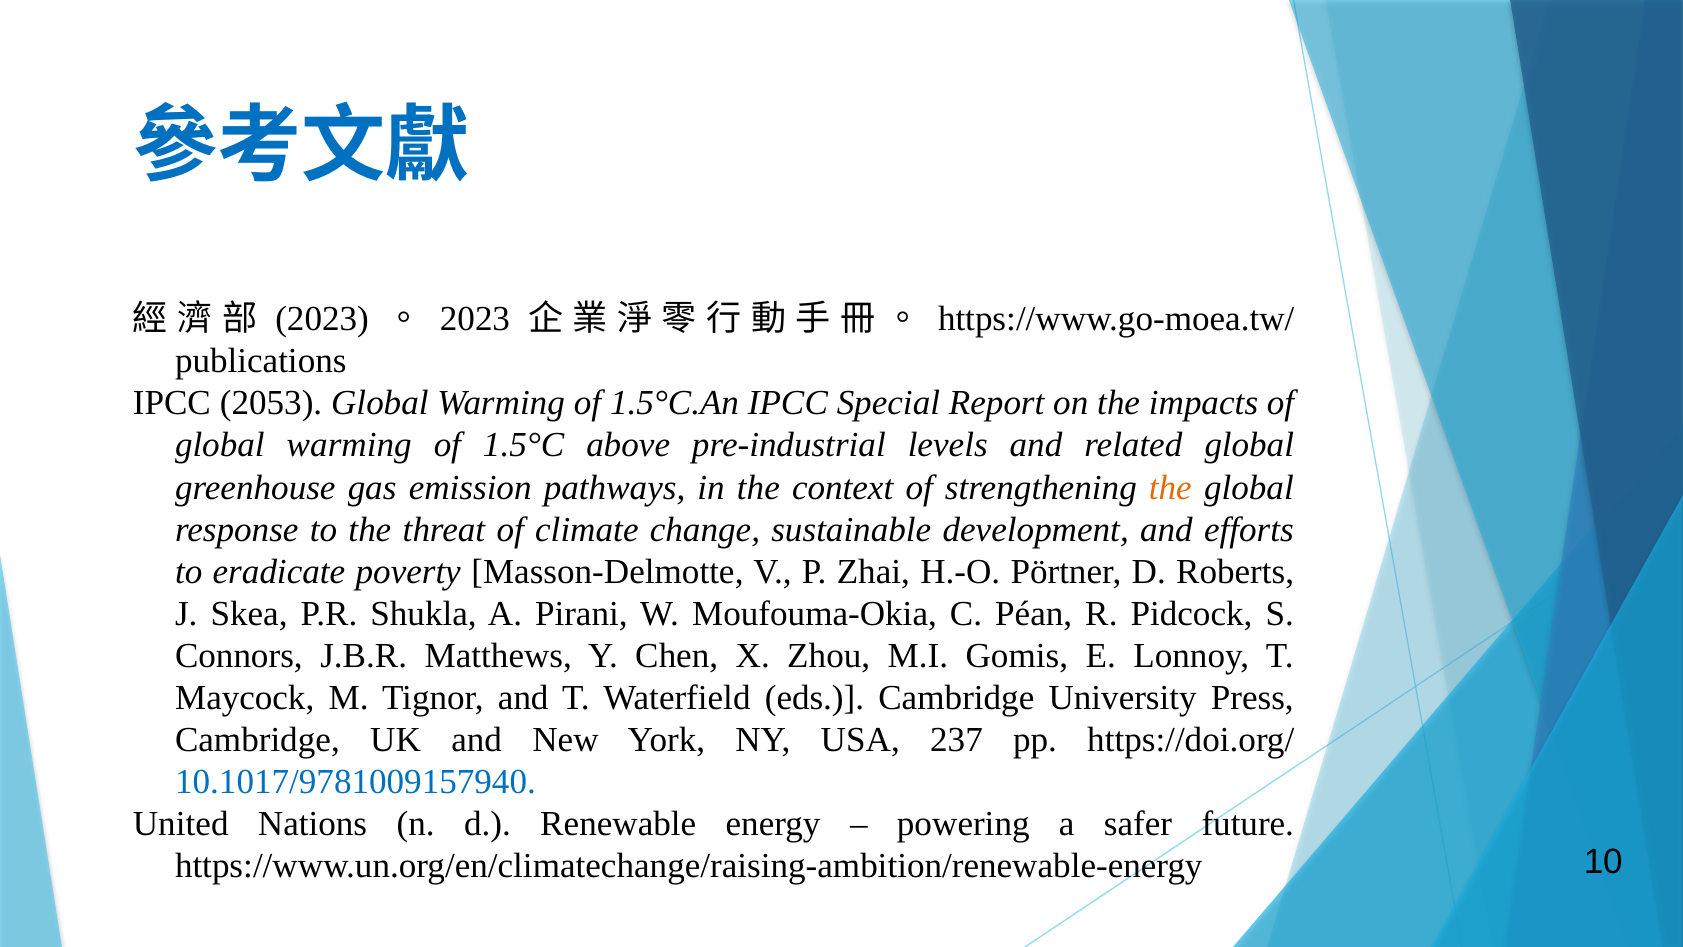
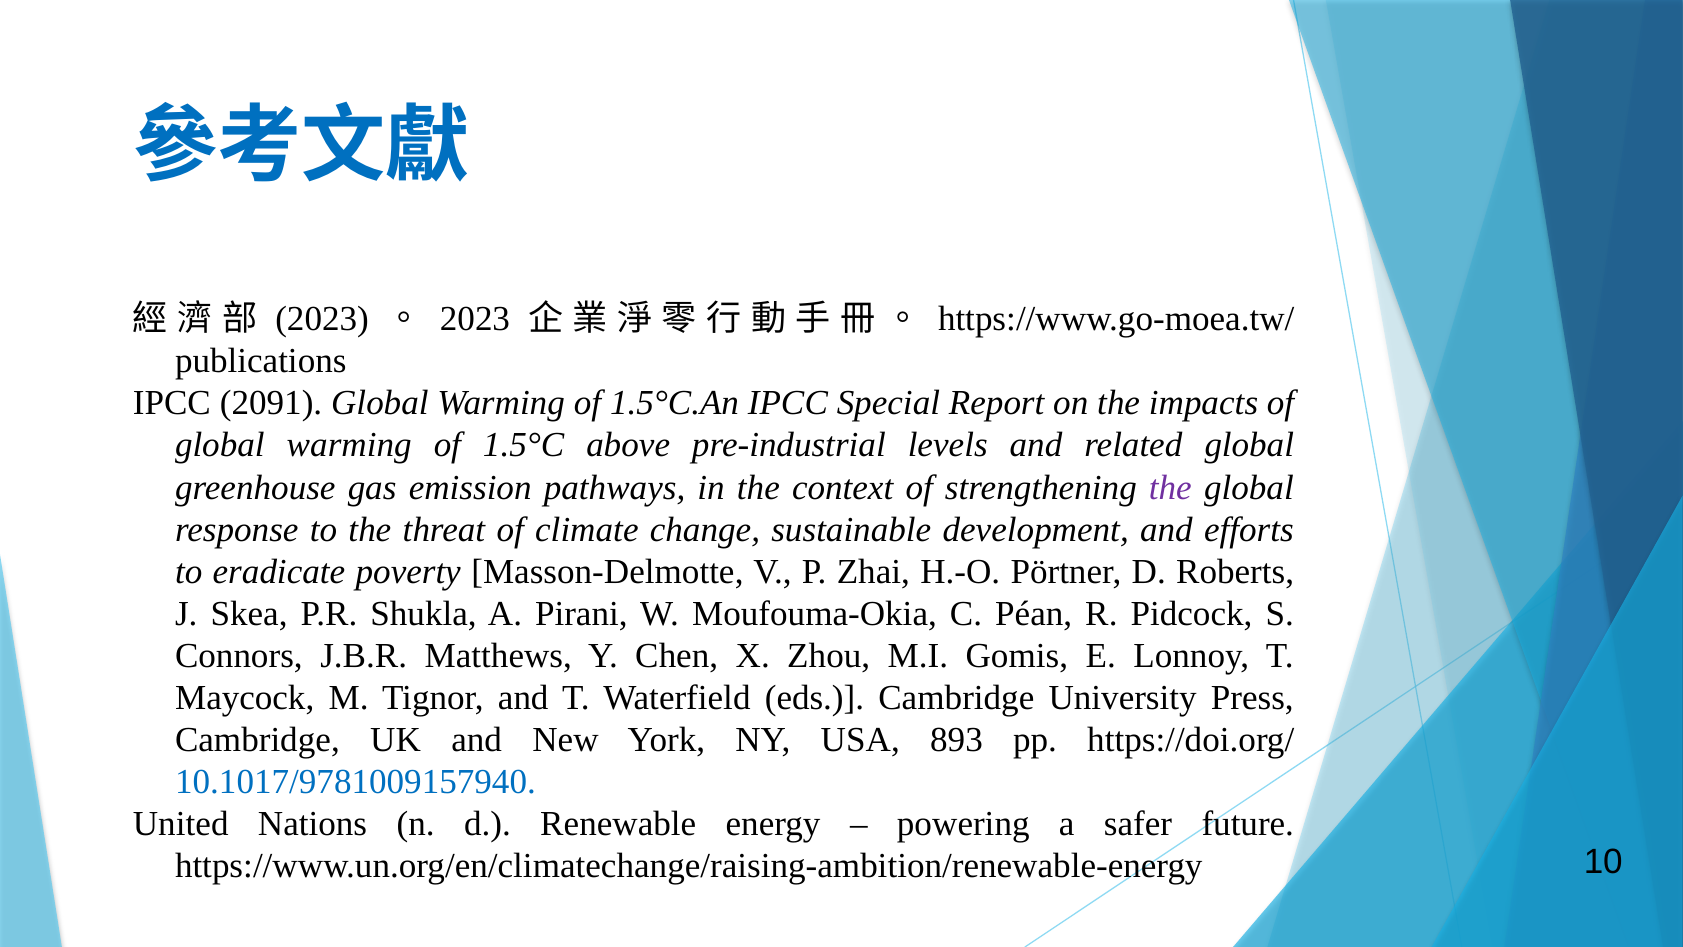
2053: 2053 -> 2091
the at (1170, 487) colour: orange -> purple
237: 237 -> 893
